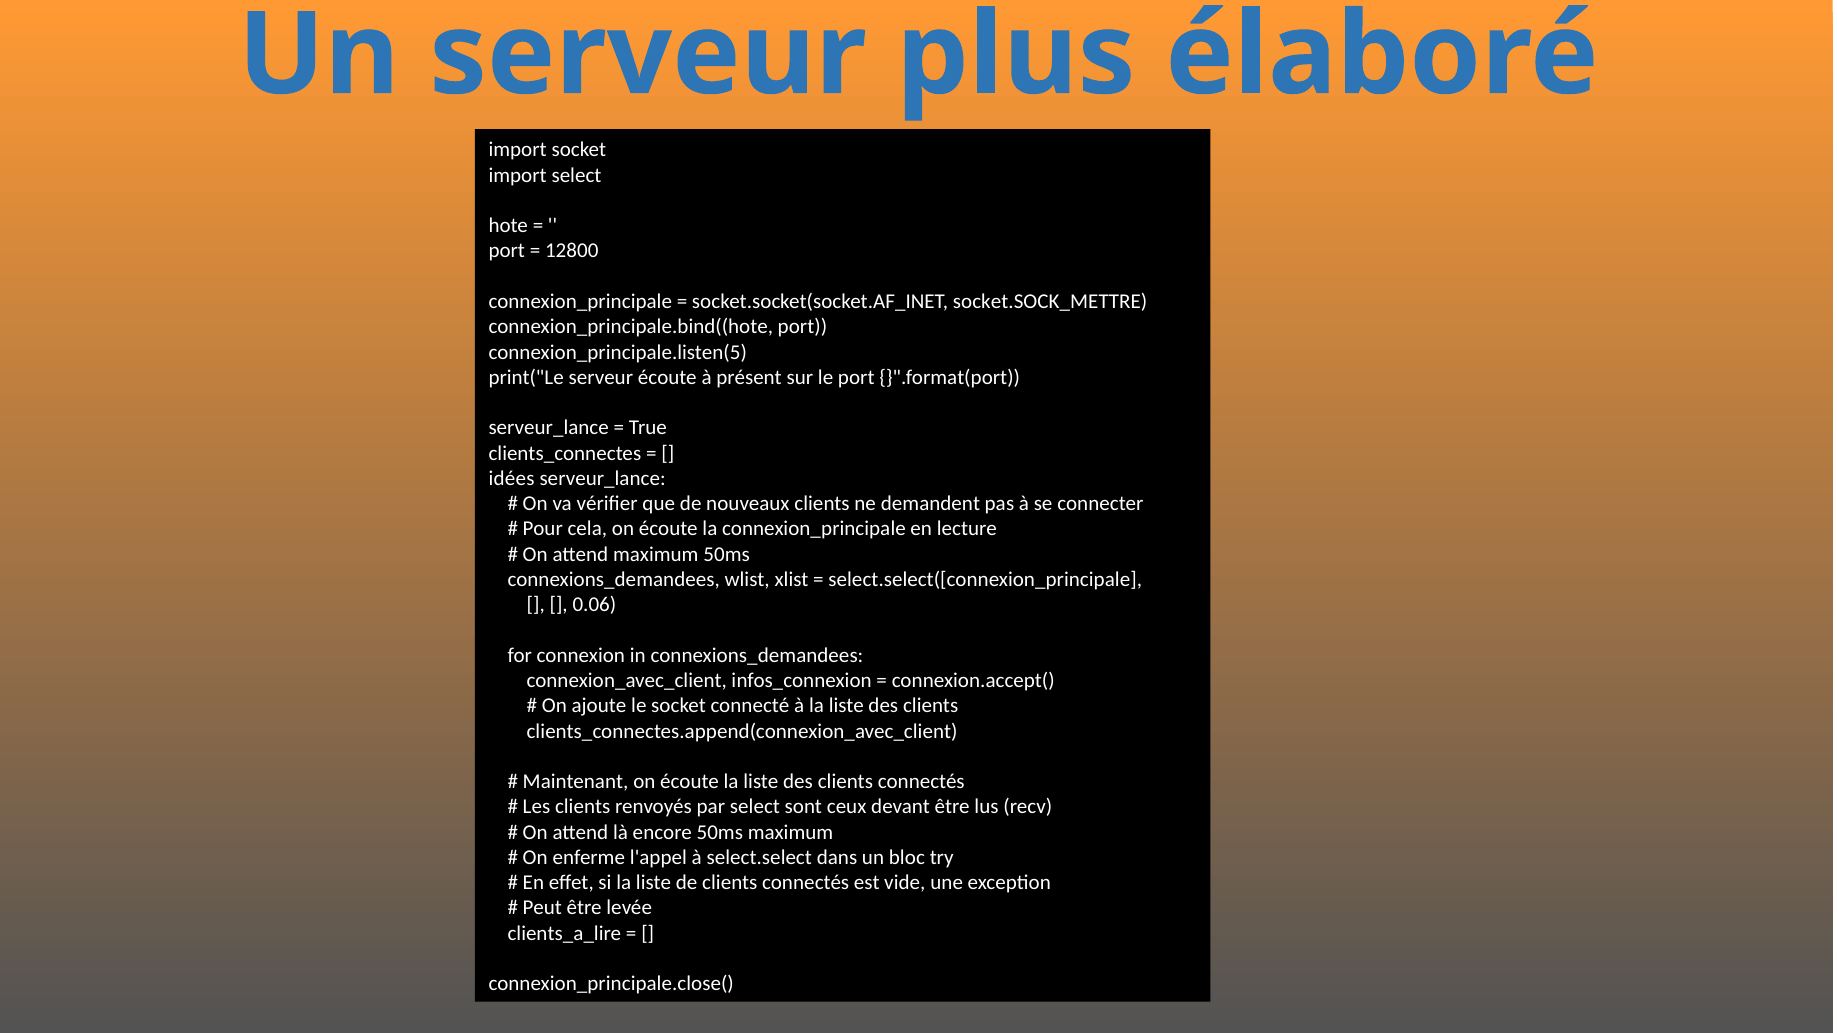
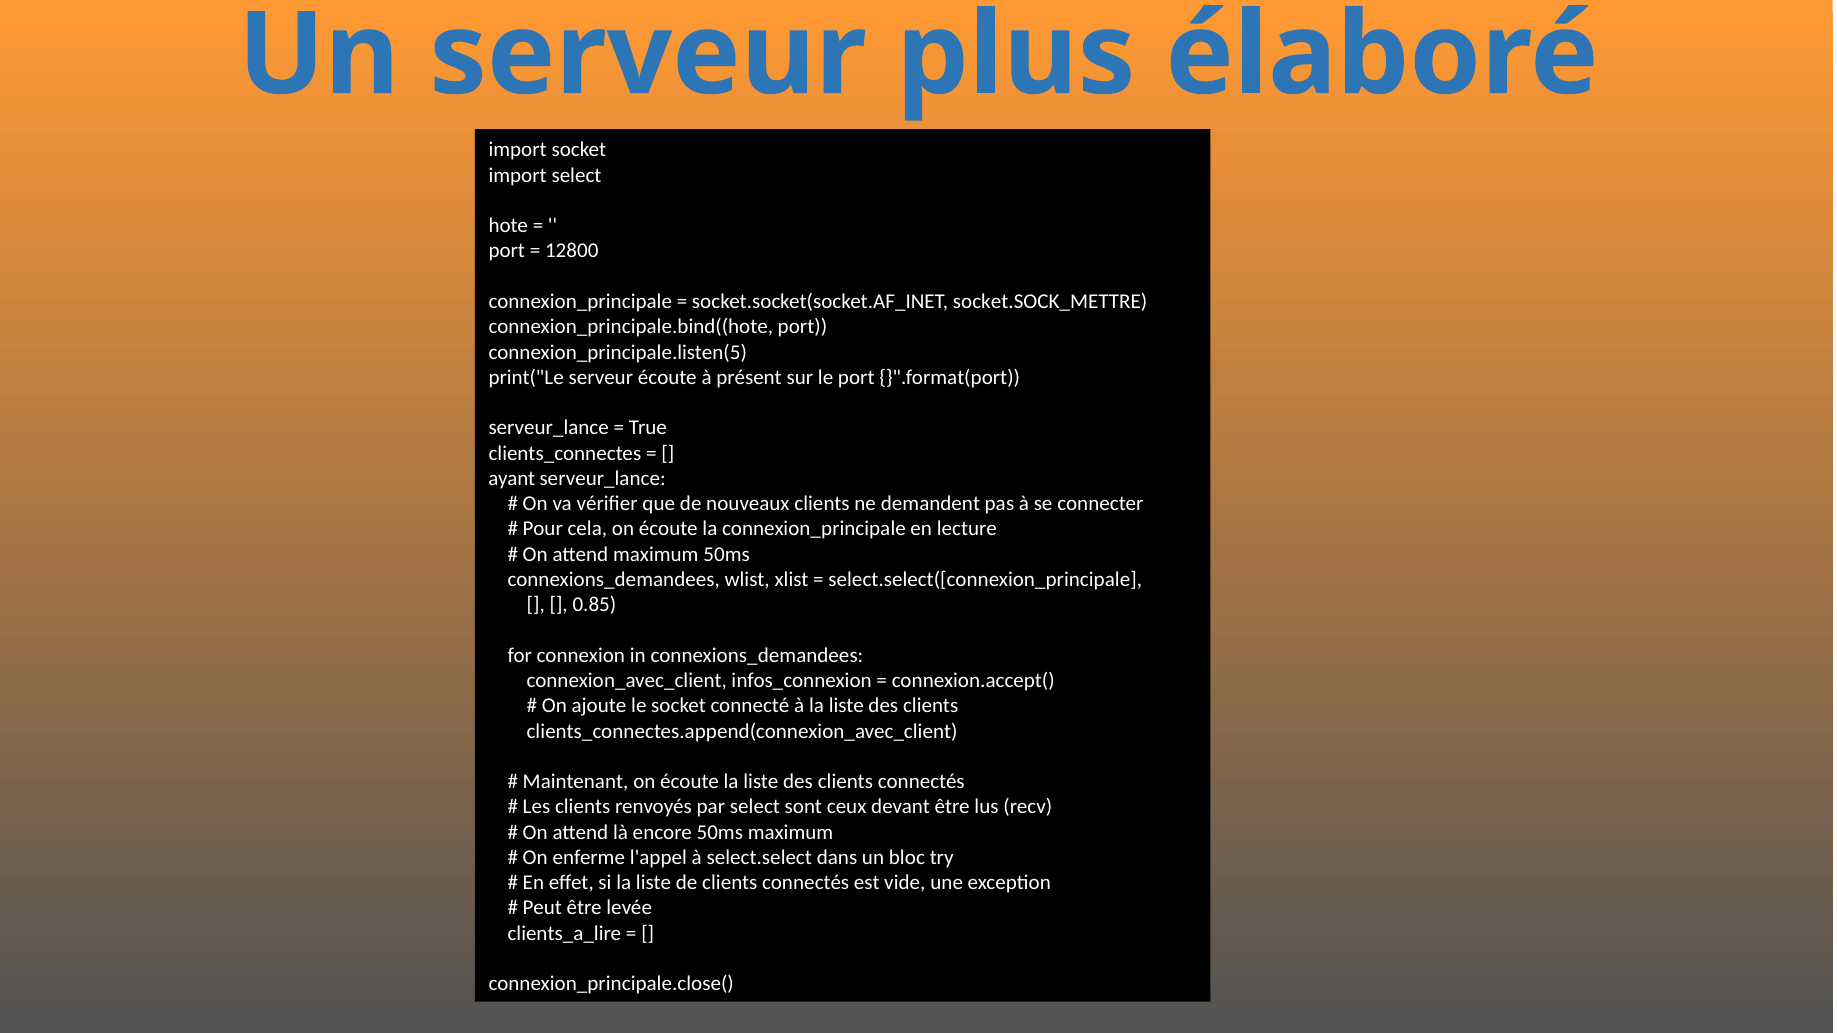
idées: idées -> ayant
0.06: 0.06 -> 0.85
